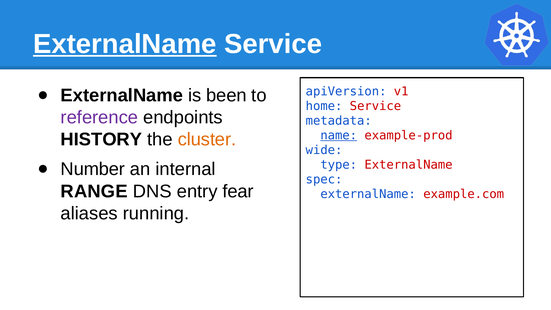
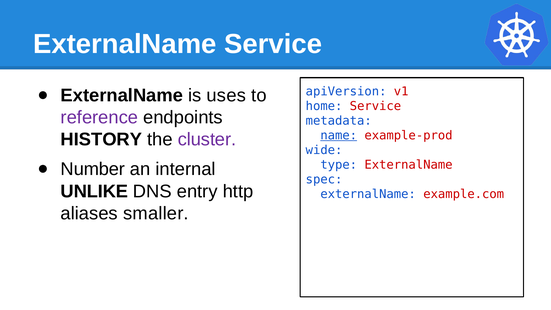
ExternalName at (125, 44) underline: present -> none
been: been -> uses
cluster colour: orange -> purple
RANGE: RANGE -> UNLIKE
fear: fear -> http
running: running -> smaller
